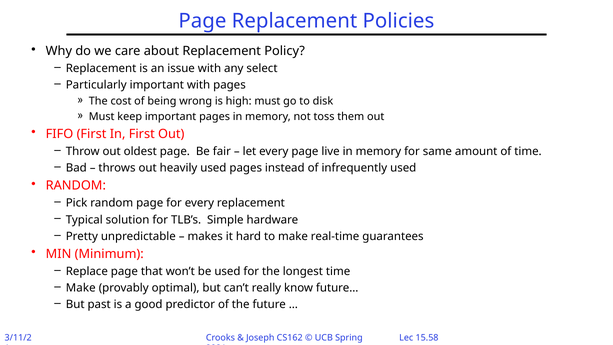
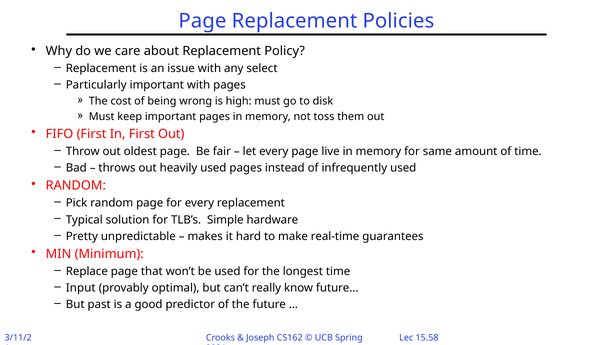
Make at (81, 288): Make -> Input
